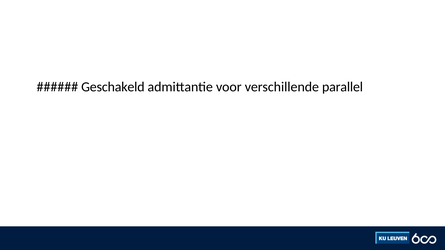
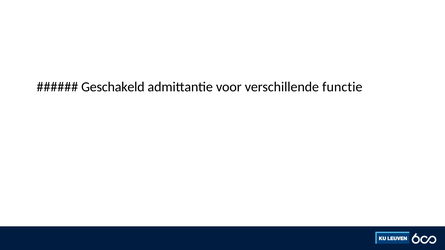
parallel: parallel -> functie
